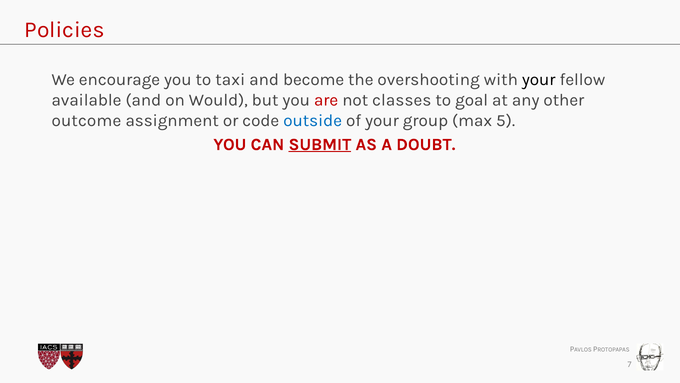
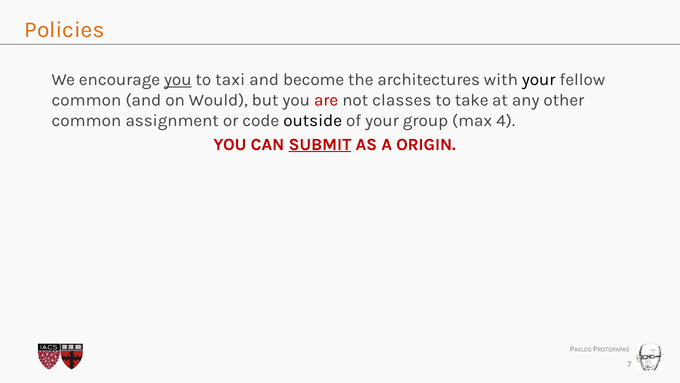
Policies colour: red -> orange
you at (178, 80) underline: none -> present
overshooting: overshooting -> architectures
available at (86, 100): available -> common
goal: goal -> take
outcome at (86, 120): outcome -> common
outside colour: blue -> black
5: 5 -> 4
DOUBT: DOUBT -> ORIGIN
